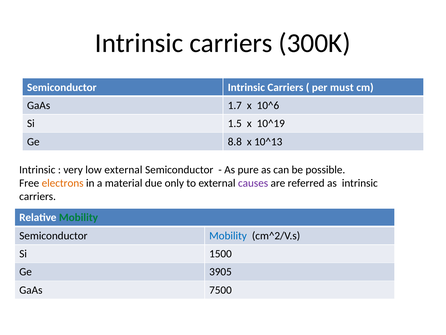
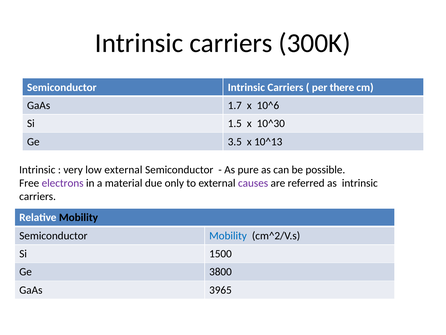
must: must -> there
10^19: 10^19 -> 10^30
8.8: 8.8 -> 3.5
electrons colour: orange -> purple
Mobility at (78, 217) colour: green -> black
3905: 3905 -> 3800
7500: 7500 -> 3965
